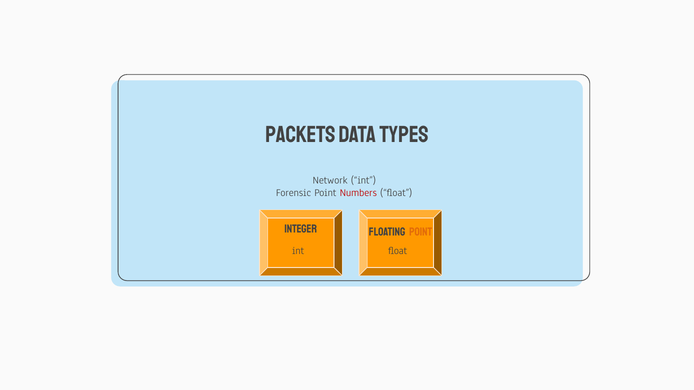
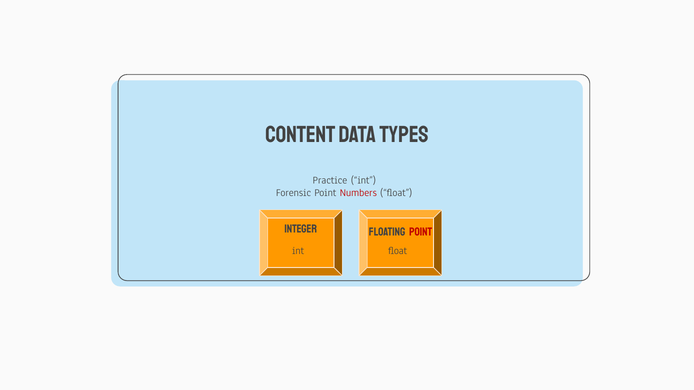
Packets: Packets -> Content
Network: Network -> Practice
point at (421, 232) colour: orange -> red
